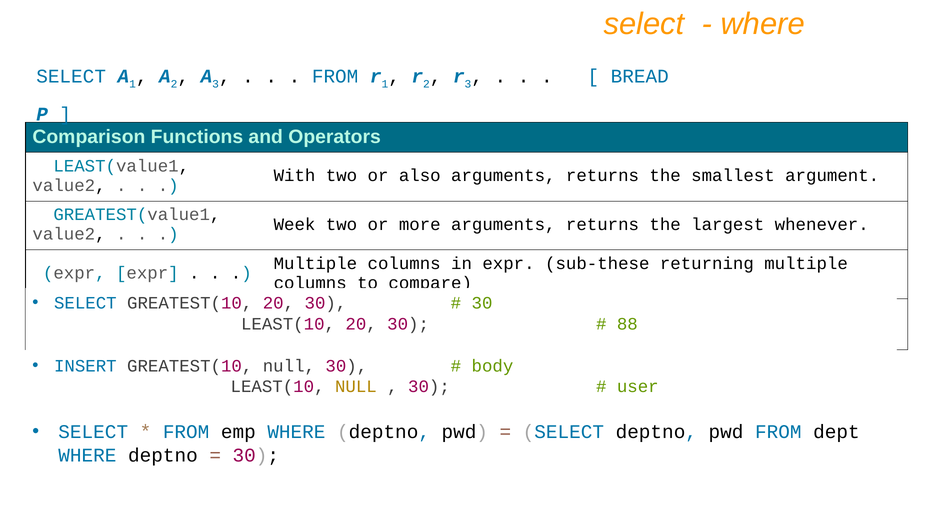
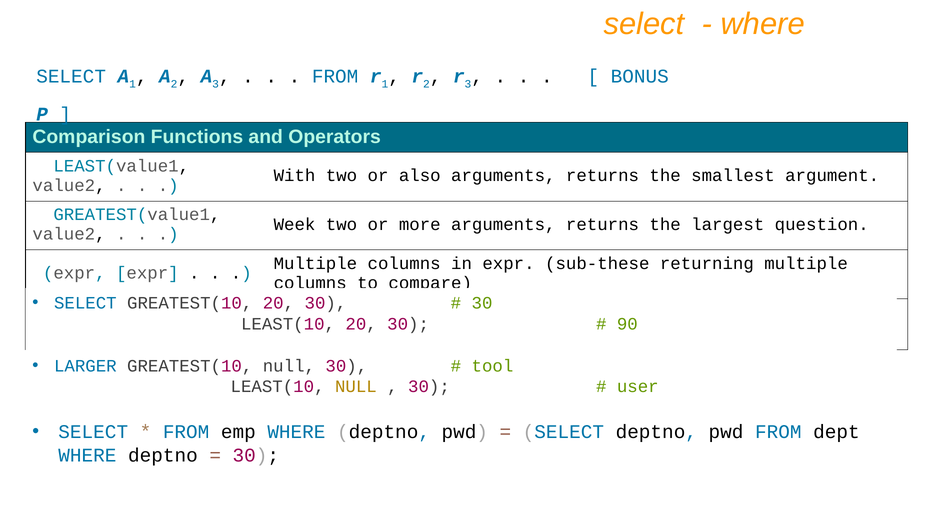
BREAD: BREAD -> BONUS
whenever: whenever -> question
88: 88 -> 90
INSERT: INSERT -> LARGER
body: body -> tool
